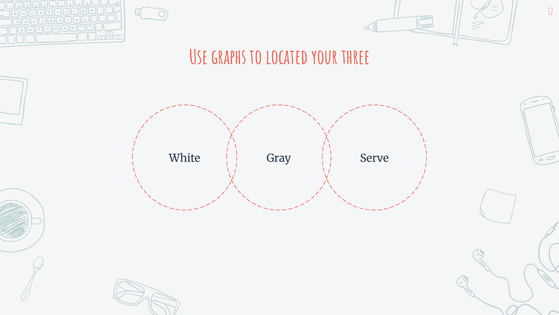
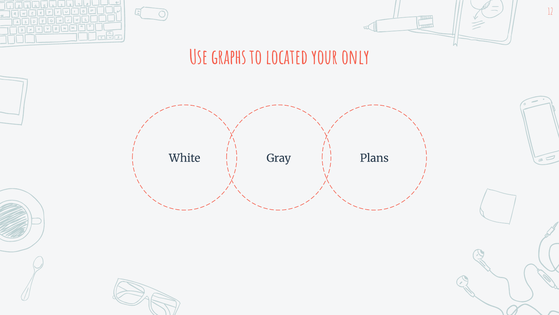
three: three -> only
Serve: Serve -> Plans
